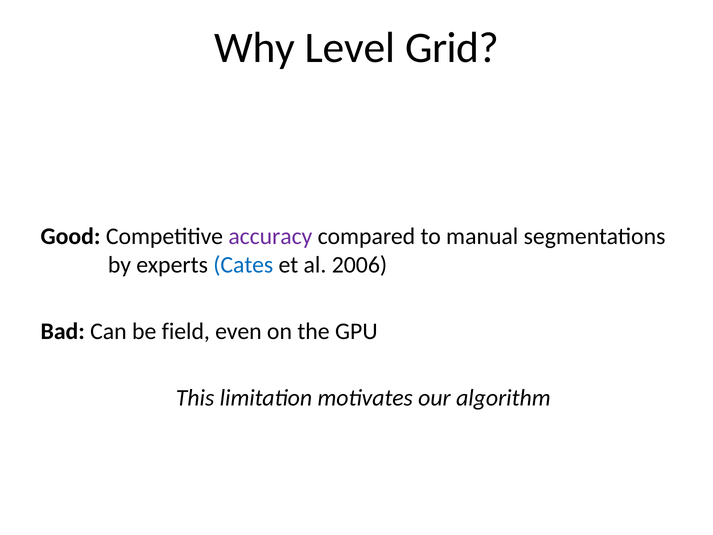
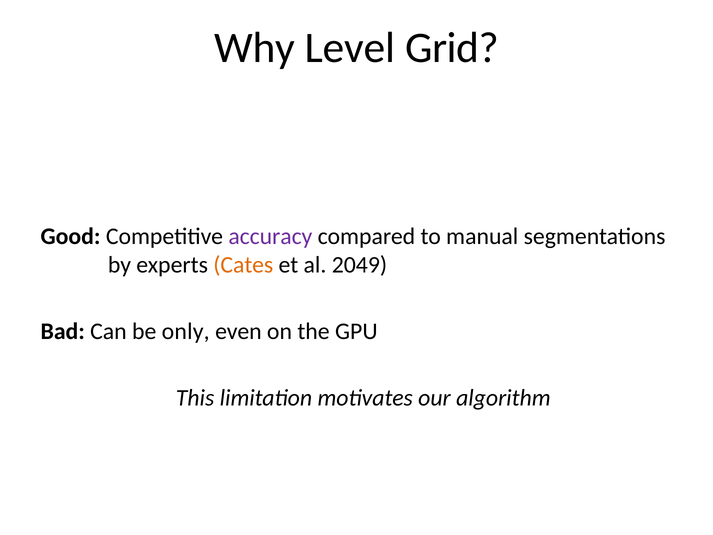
Cates colour: blue -> orange
2006: 2006 -> 2049
field: field -> only
